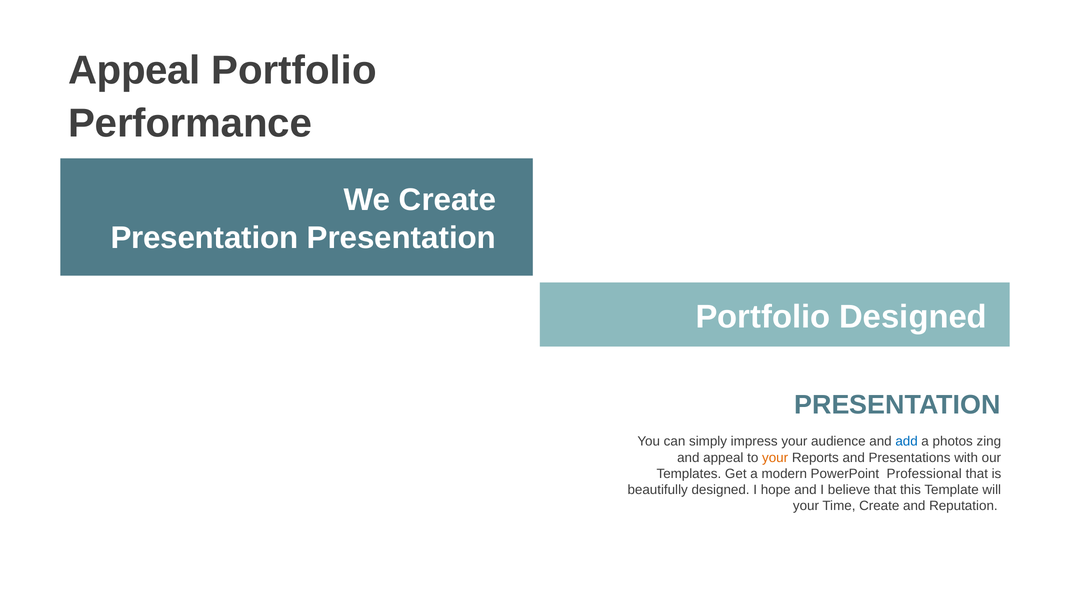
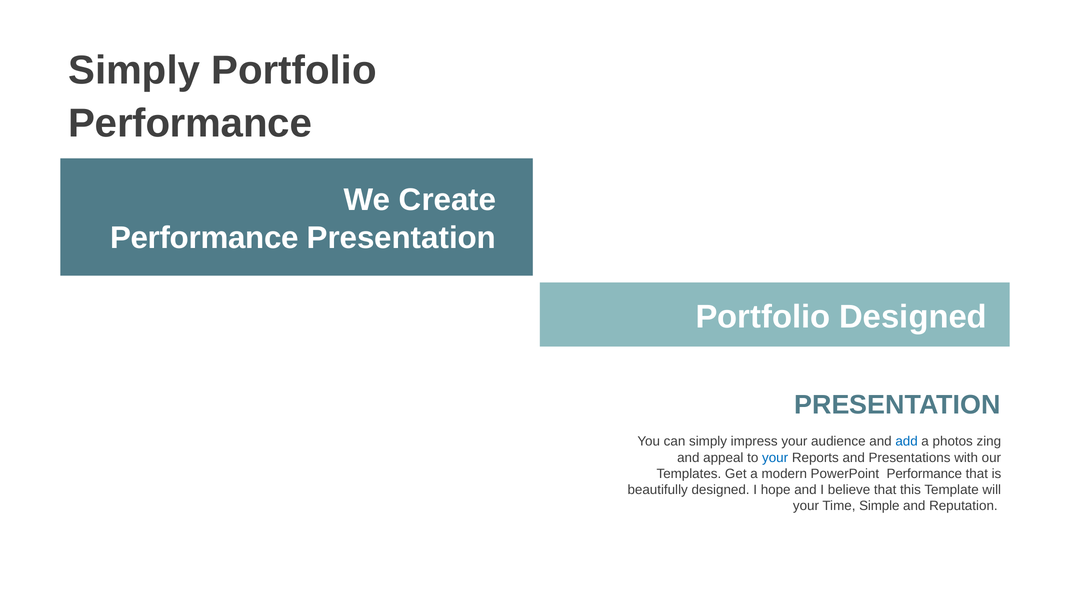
Appeal at (134, 70): Appeal -> Simply
Presentation at (204, 238): Presentation -> Performance
your at (775, 458) colour: orange -> blue
PowerPoint Professional: Professional -> Performance
Time Create: Create -> Simple
